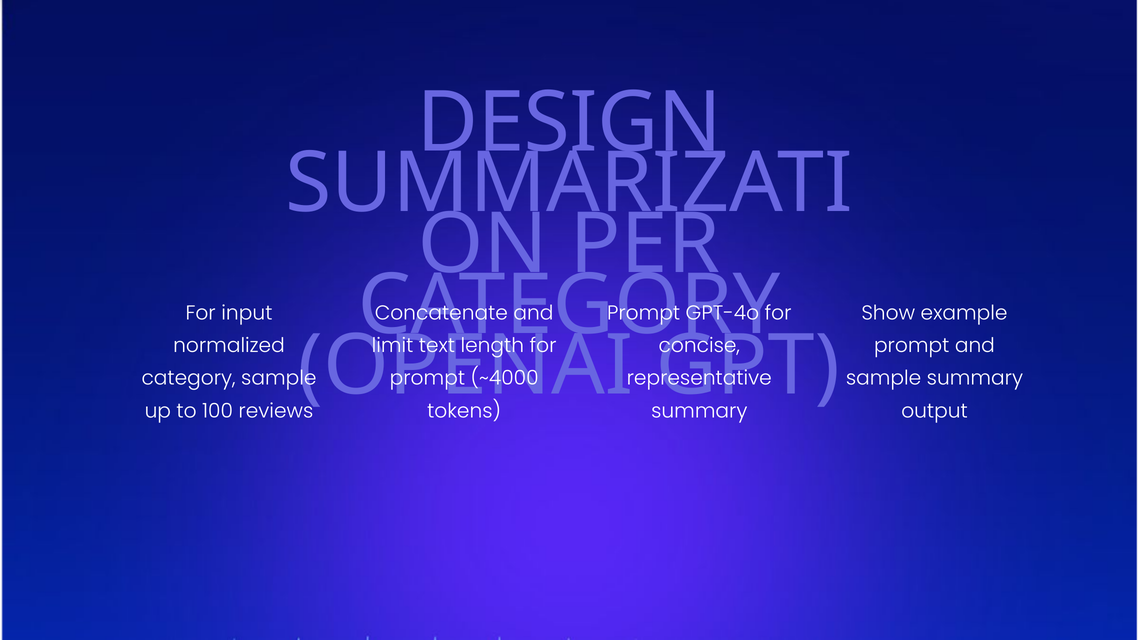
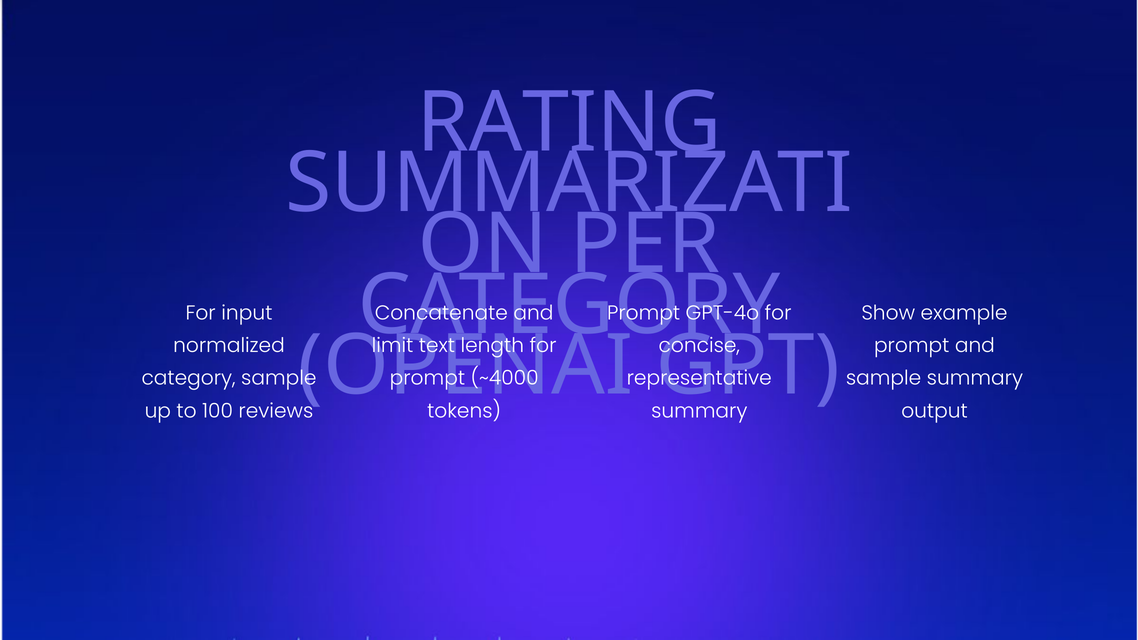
DESIGN: DESIGN -> RATING
